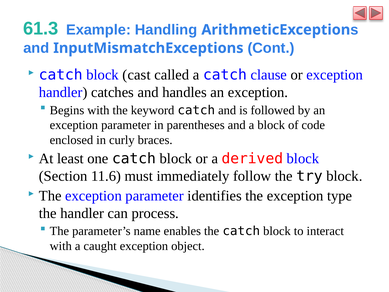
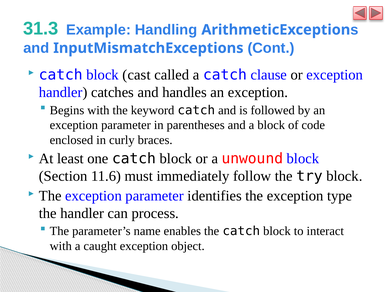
61.3: 61.3 -> 31.3
derived: derived -> unwound
